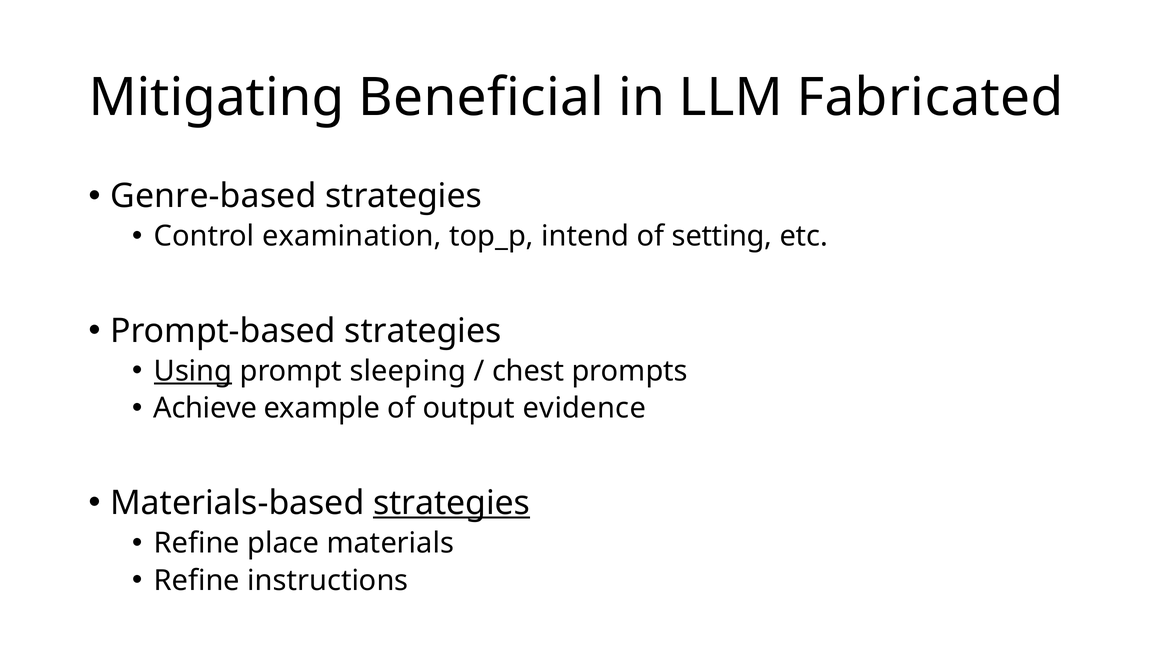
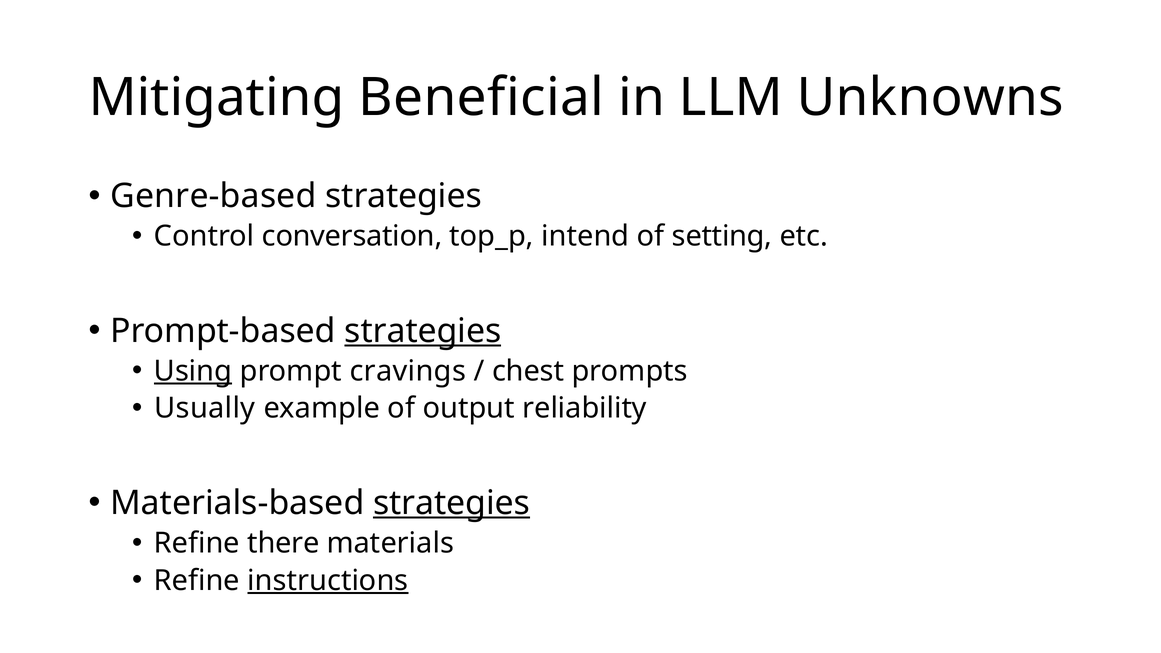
Fabricated: Fabricated -> Unknowns
examination: examination -> conversation
strategies at (423, 331) underline: none -> present
sleeping: sleeping -> cravings
Achieve: Achieve -> Usually
evidence: evidence -> reliability
place: place -> there
instructions underline: none -> present
